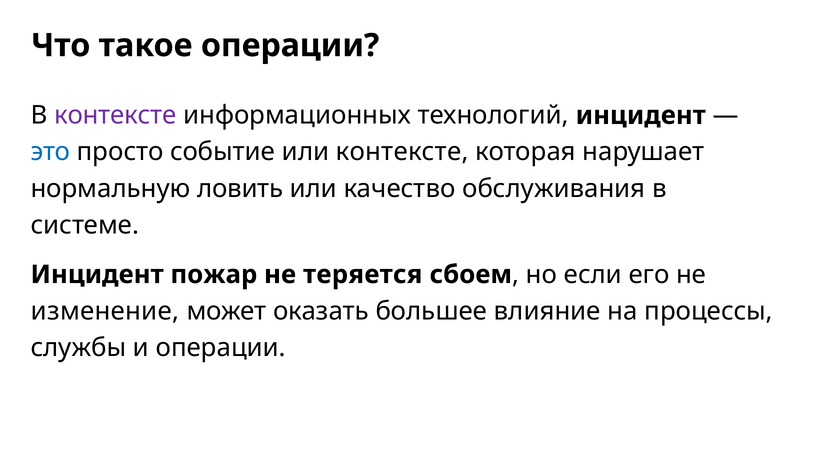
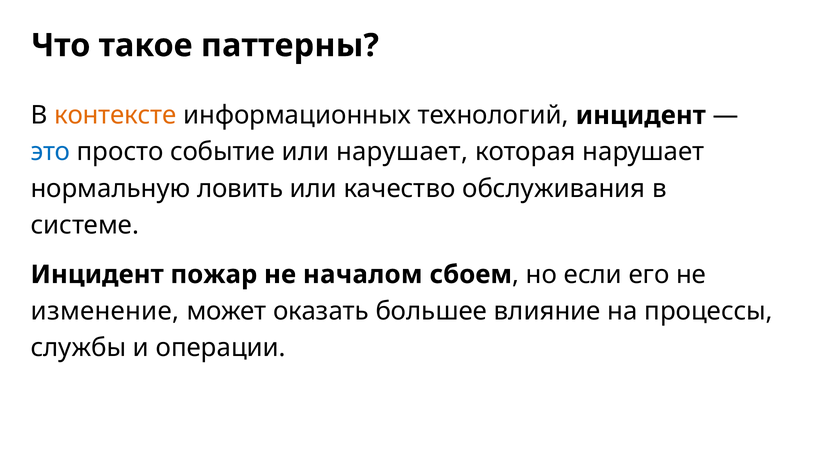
такое операции: операции -> паттерны
контексте at (115, 115) colour: purple -> orange
или контексте: контексте -> нарушает
теряется: теряется -> началом
